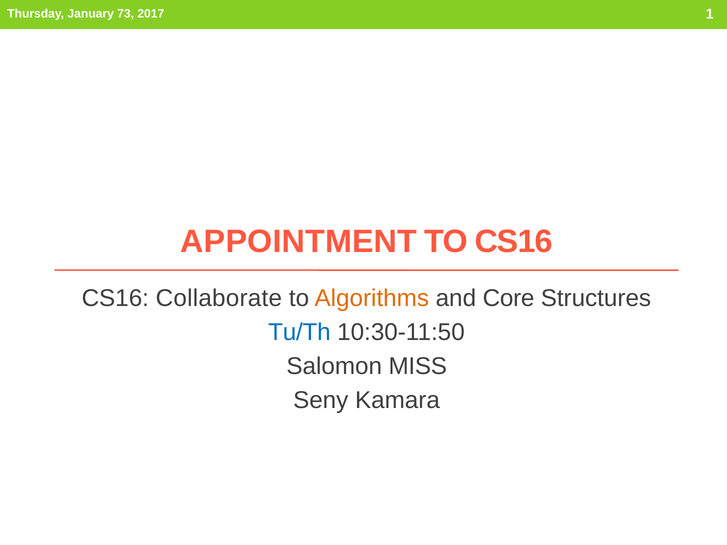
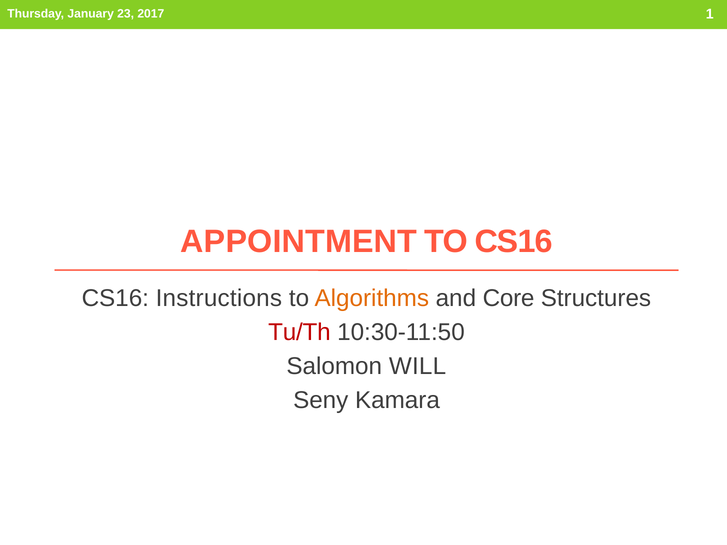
73: 73 -> 23
Collaborate: Collaborate -> Instructions
Tu/Th colour: blue -> red
MISS: MISS -> WILL
